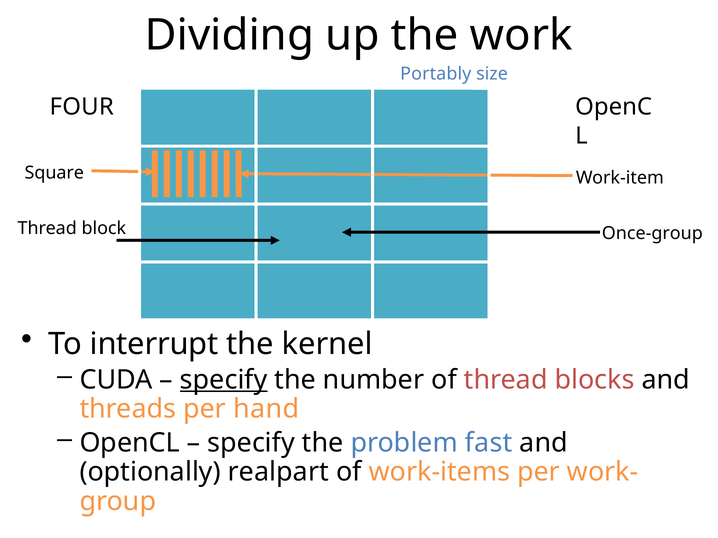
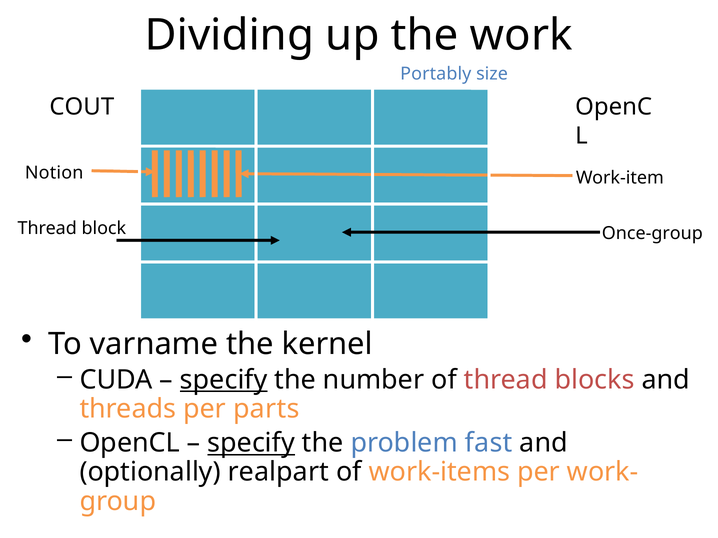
FOUR: FOUR -> COUT
Square: Square -> Notion
interrupt: interrupt -> varname
hand: hand -> parts
specify at (251, 443) underline: none -> present
